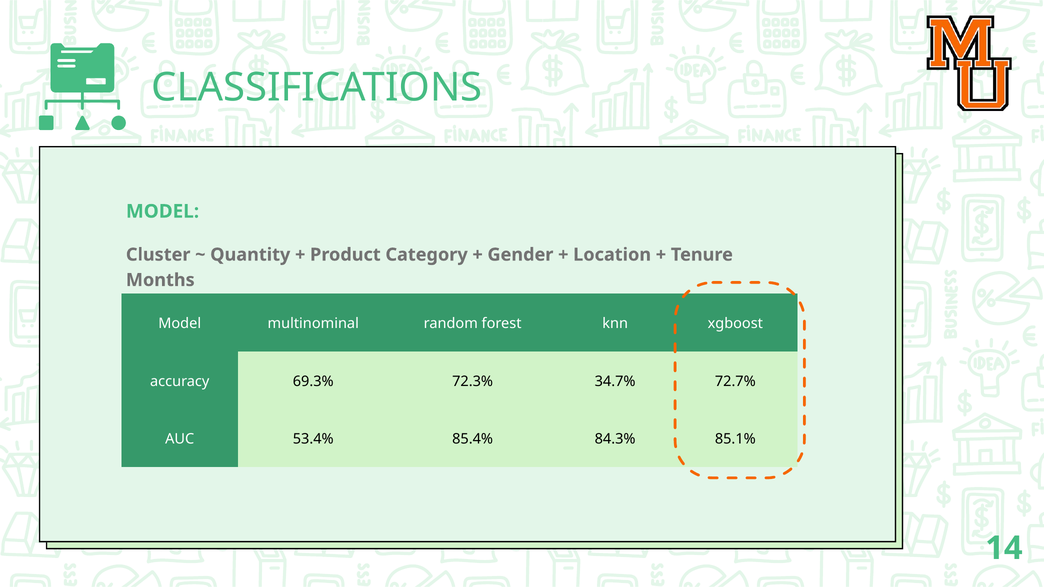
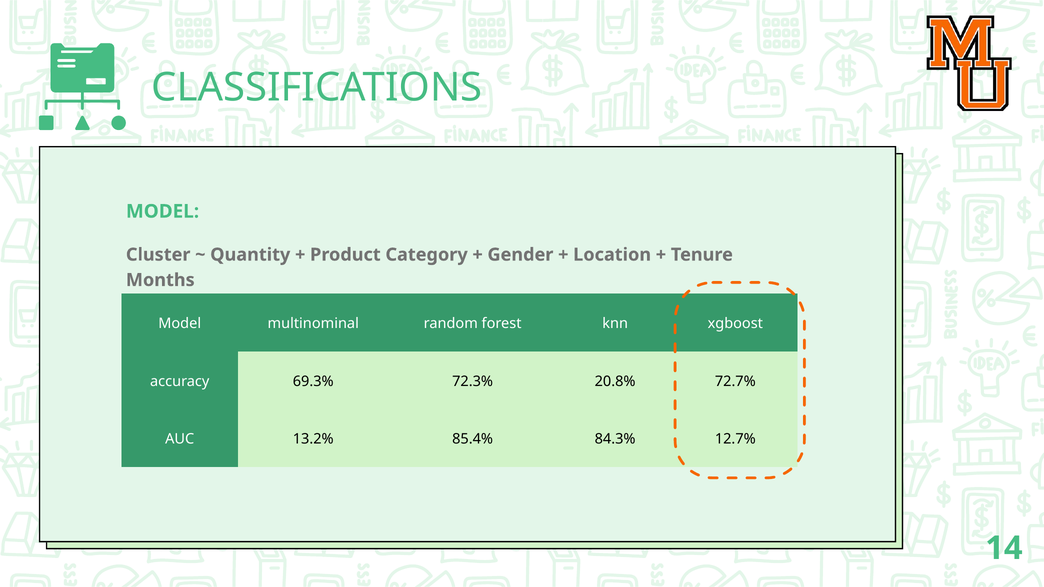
34.7%: 34.7% -> 20.8%
53.4%: 53.4% -> 13.2%
85.1%: 85.1% -> 12.7%
